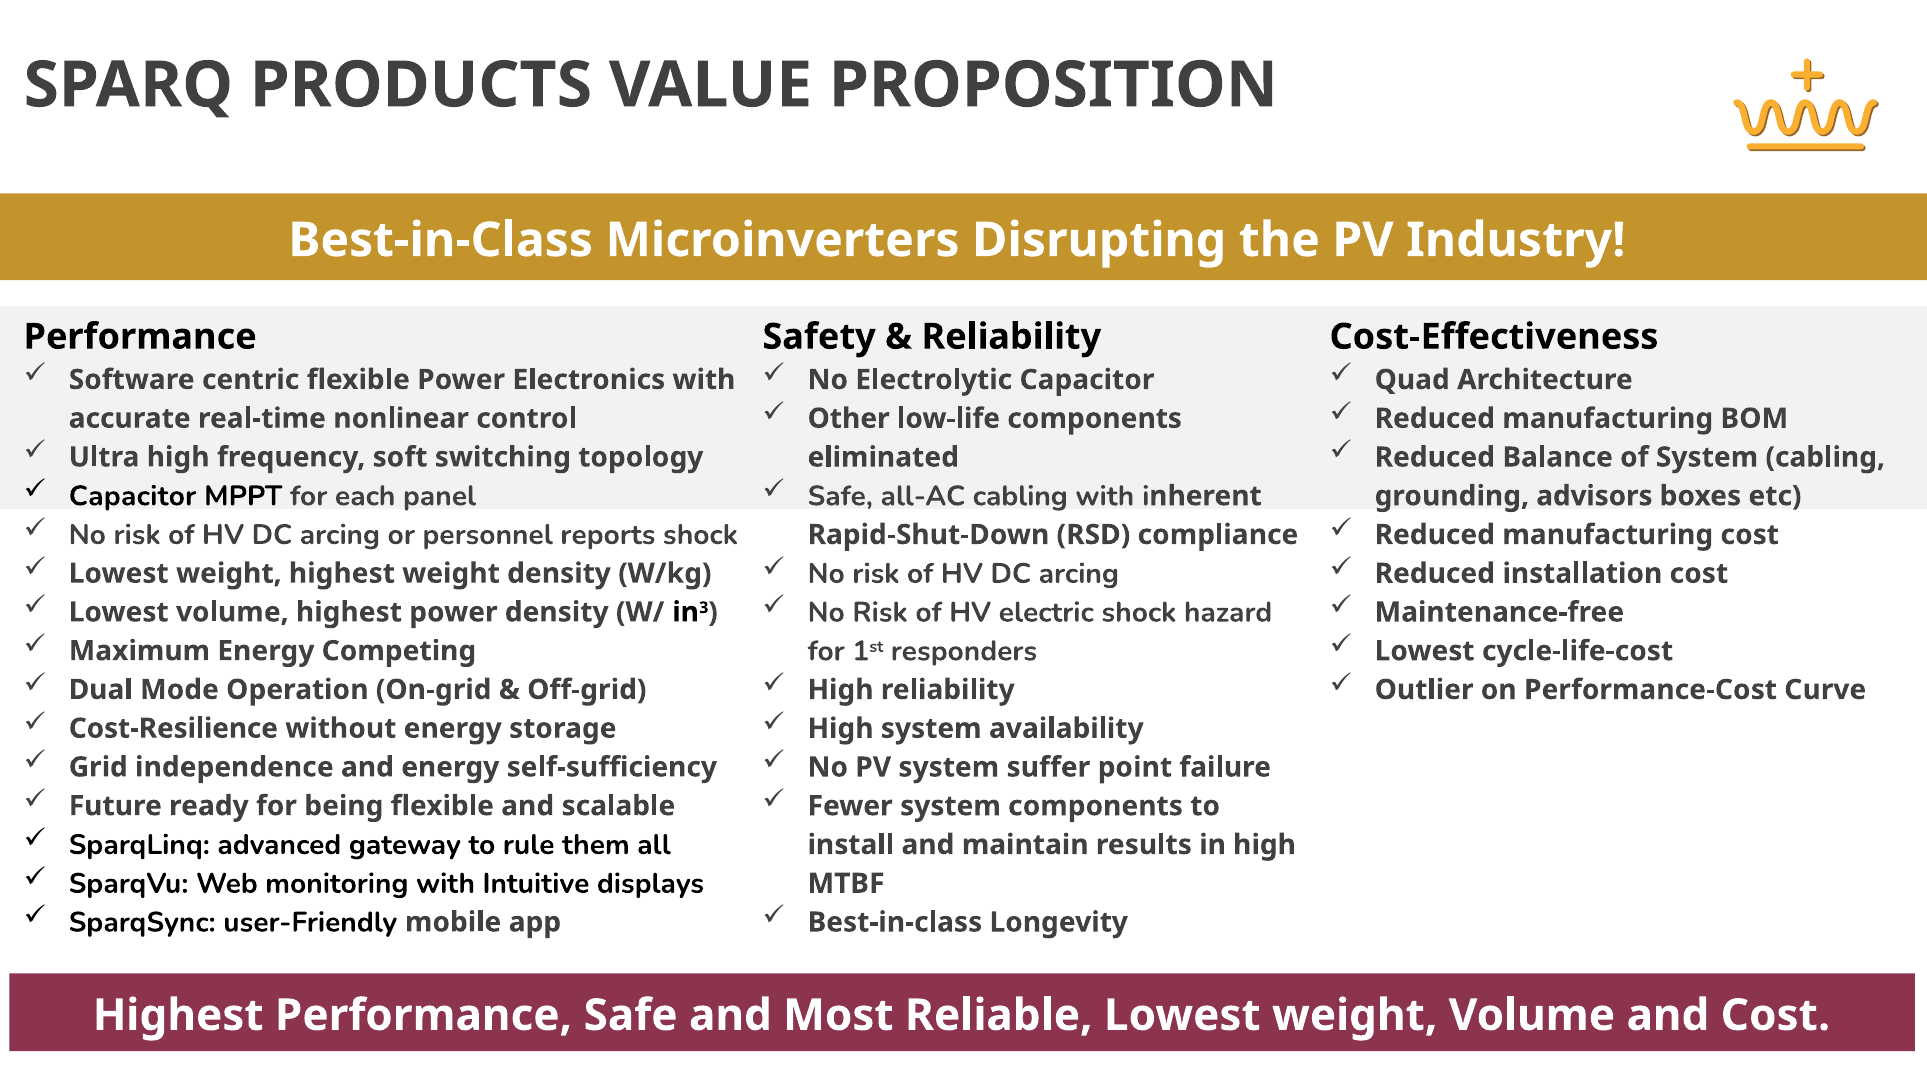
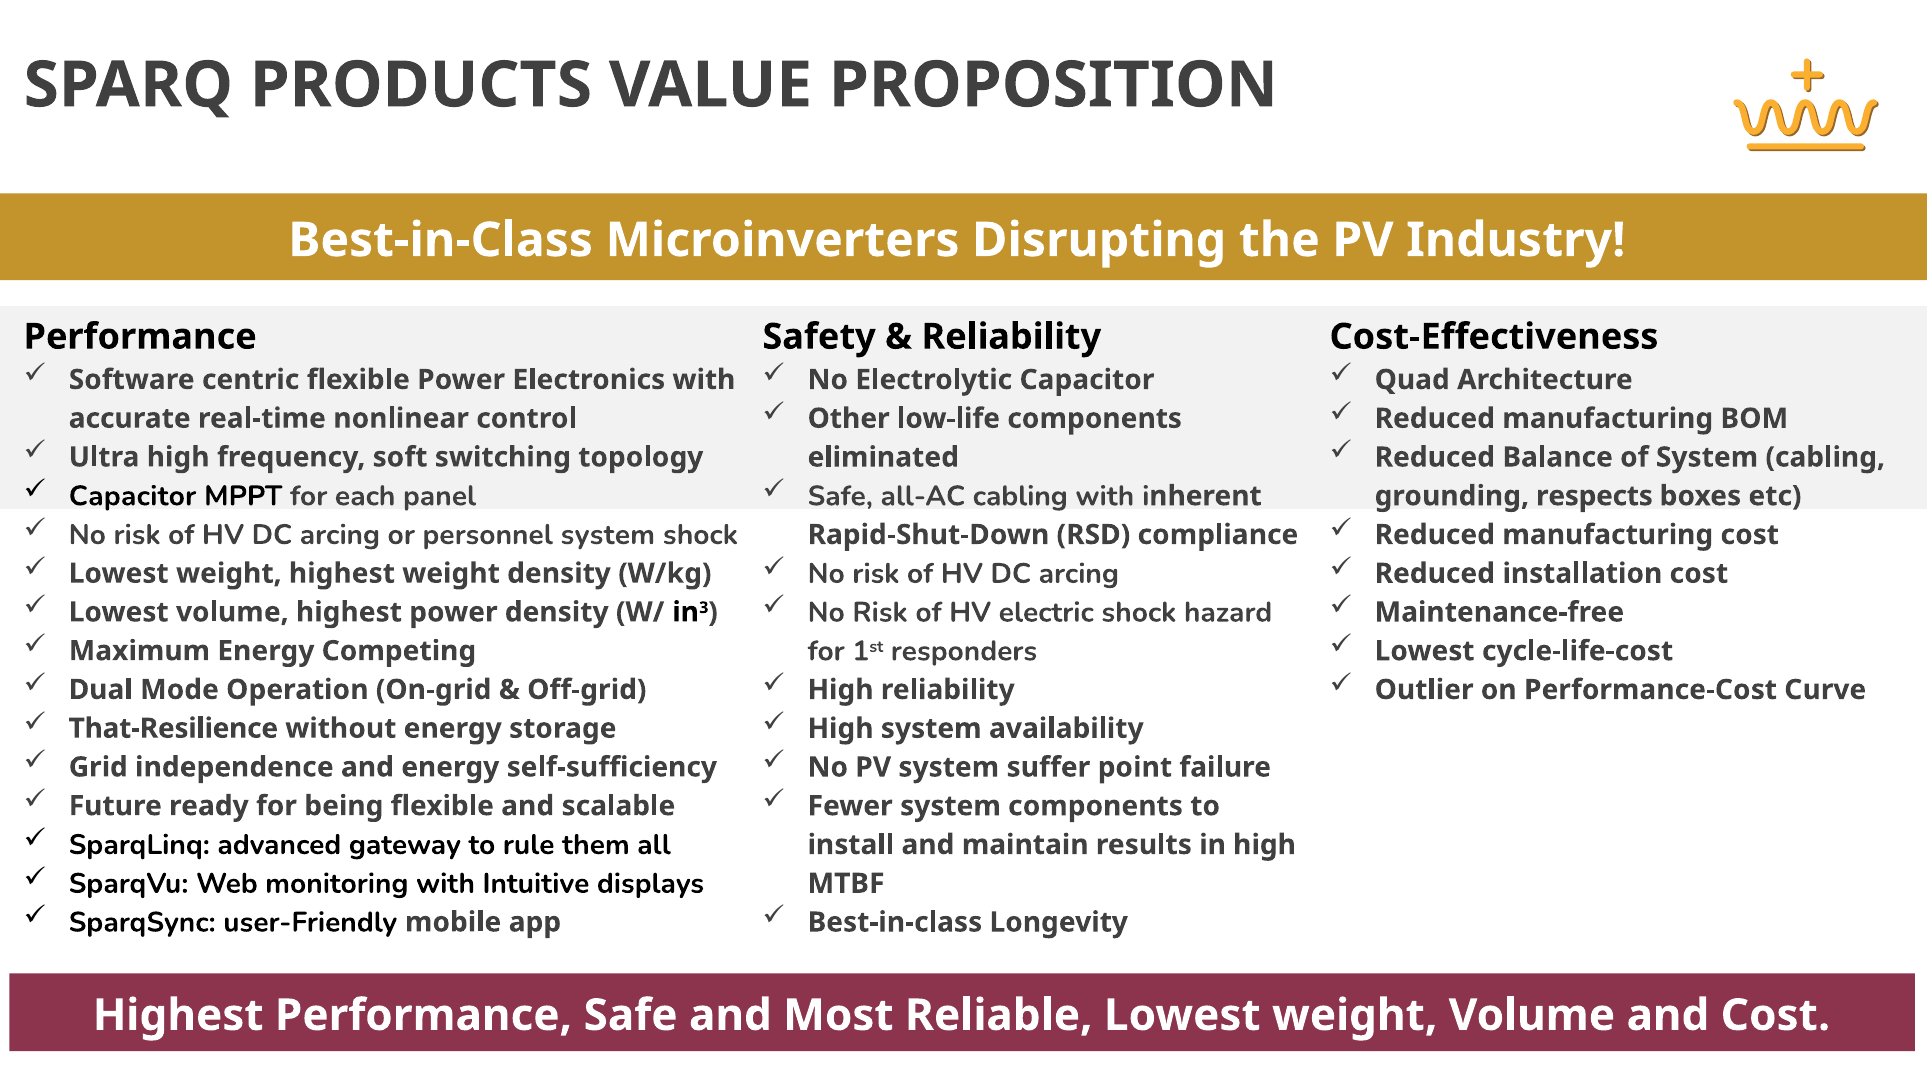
advisors: advisors -> respects
personnel reports: reports -> system
Cost-Resilience: Cost-Resilience -> That-Resilience
